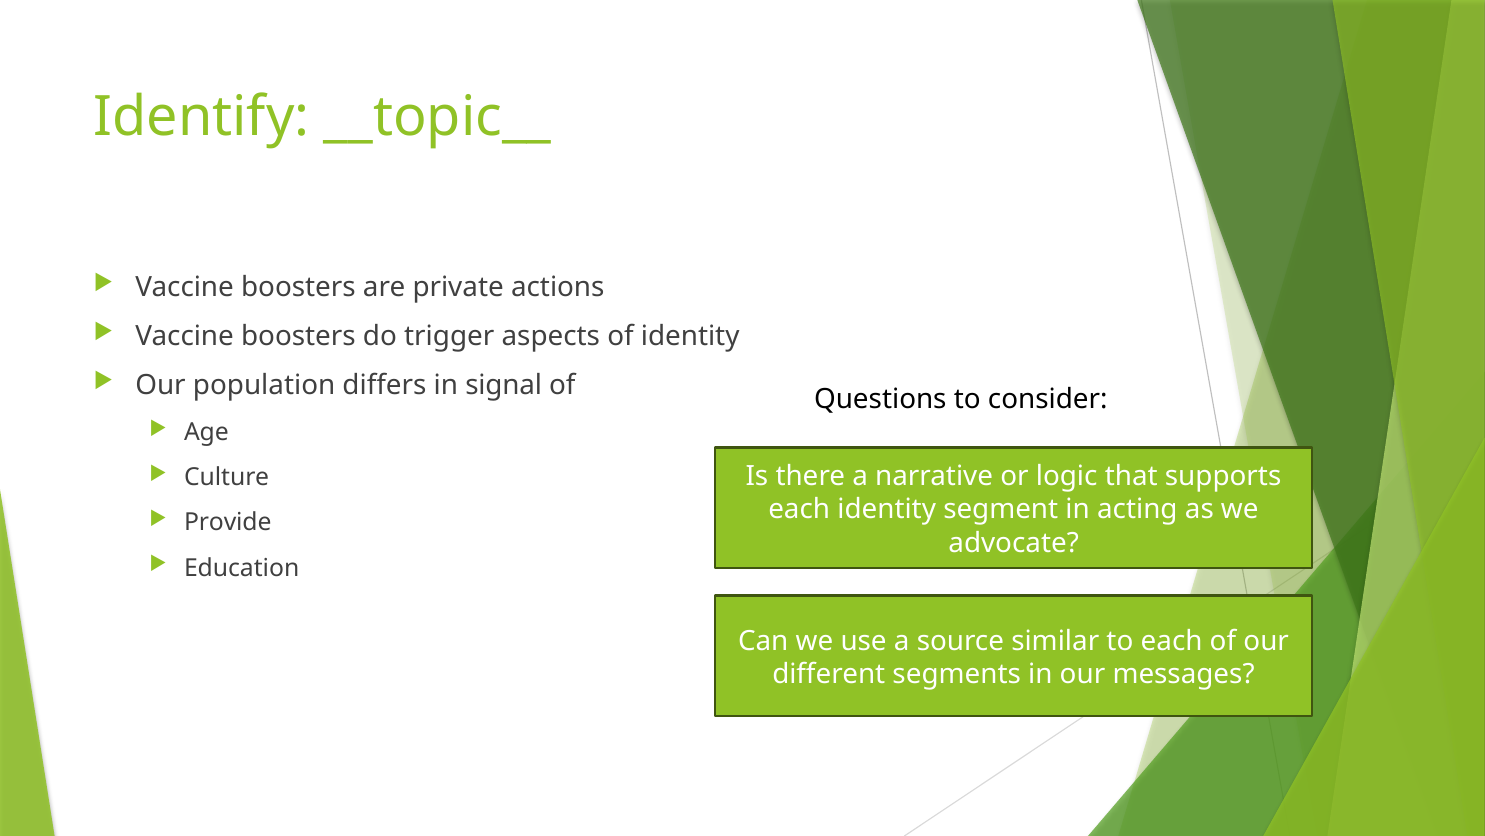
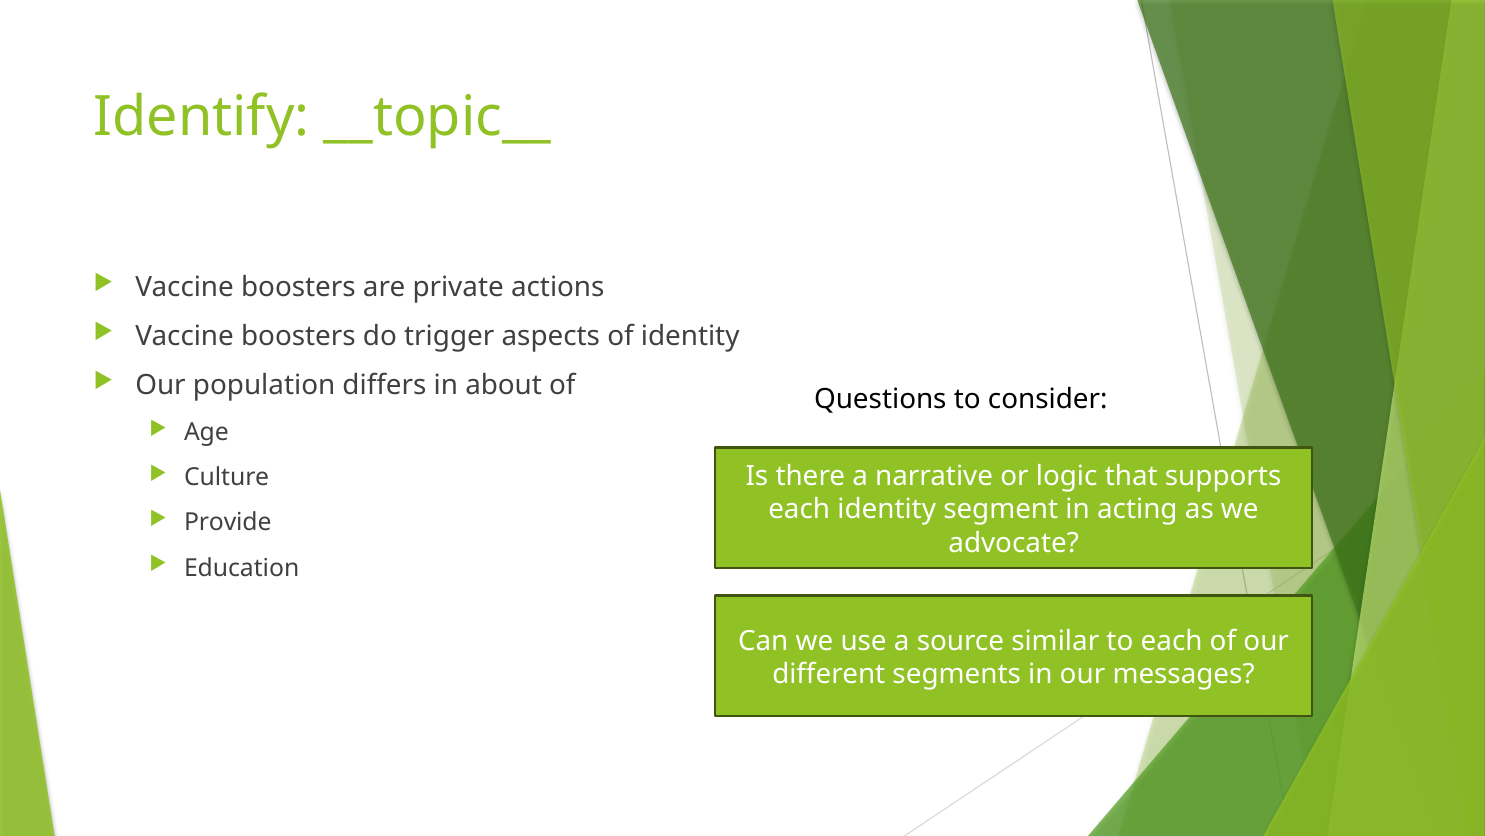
signal: signal -> about
